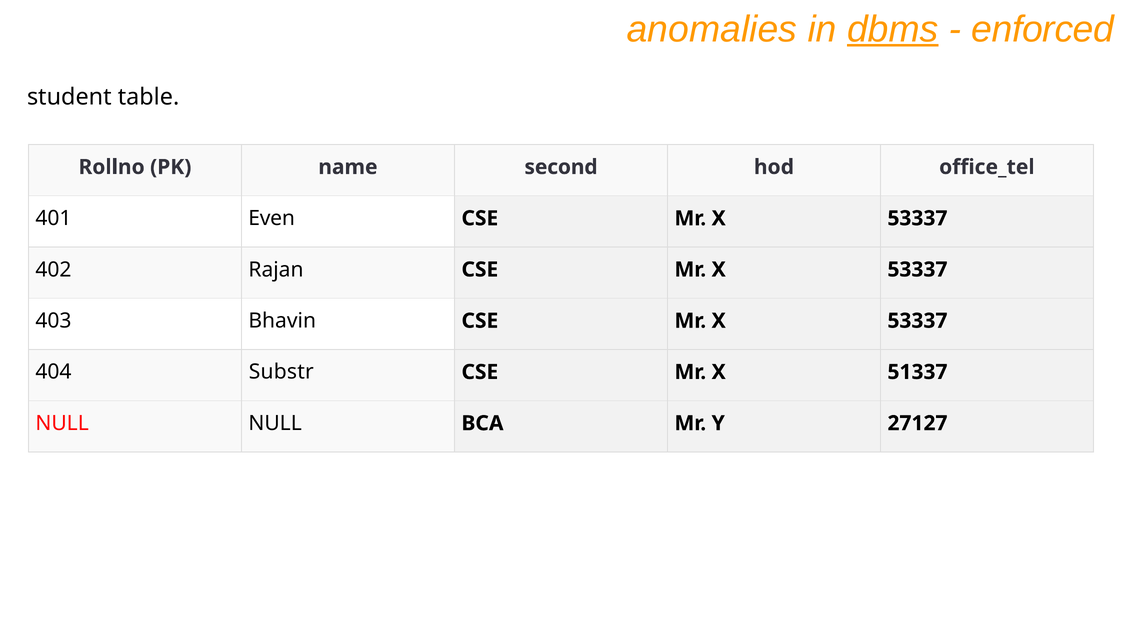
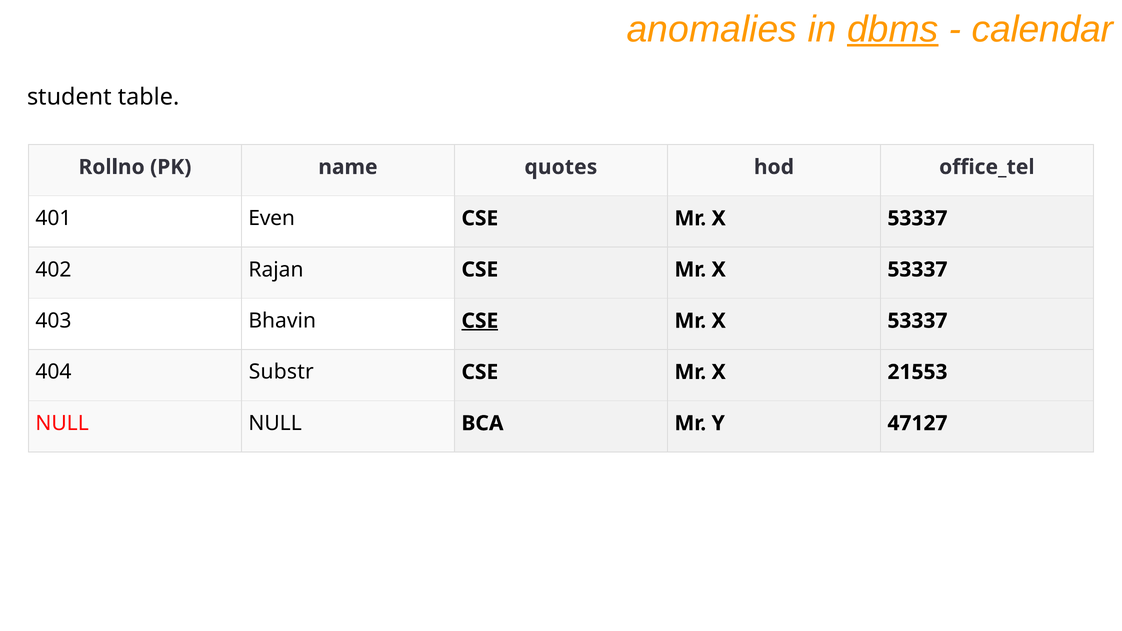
enforced: enforced -> calendar
second: second -> quotes
CSE at (480, 321) underline: none -> present
51337: 51337 -> 21553
27127: 27127 -> 47127
